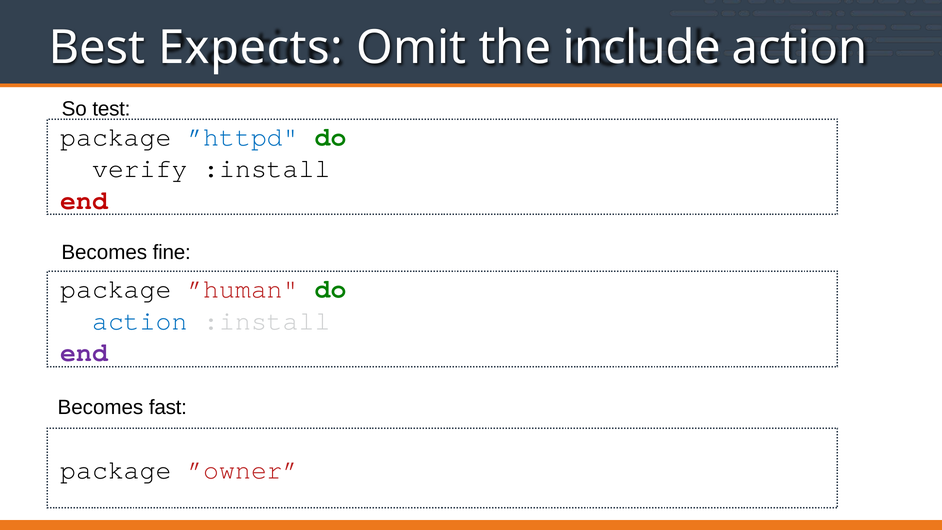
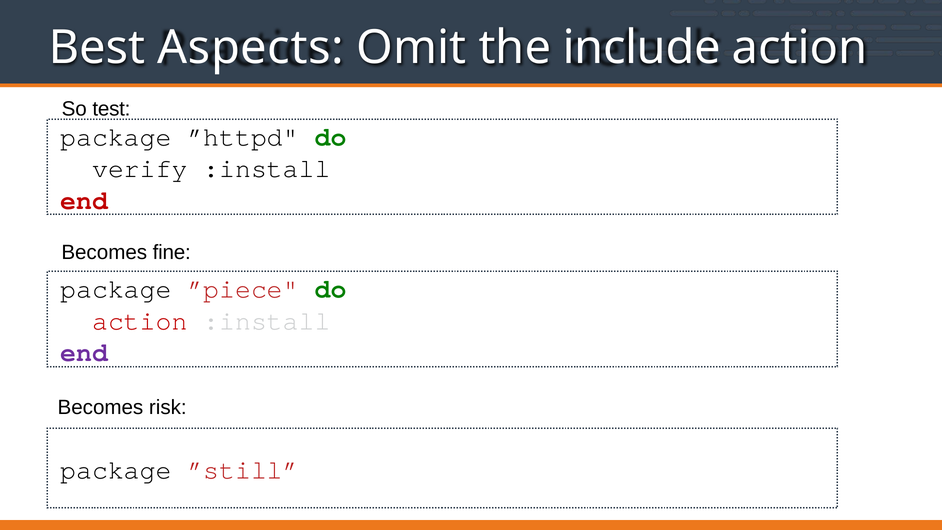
Expects: Expects -> Aspects
”httpd colour: blue -> black
”human: ”human -> ”piece
action at (140, 321) colour: blue -> red
fast: fast -> risk
”owner: ”owner -> ”still
